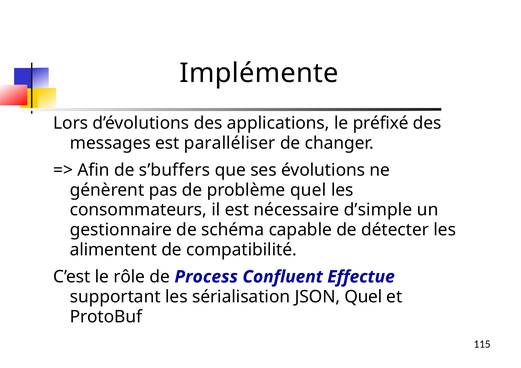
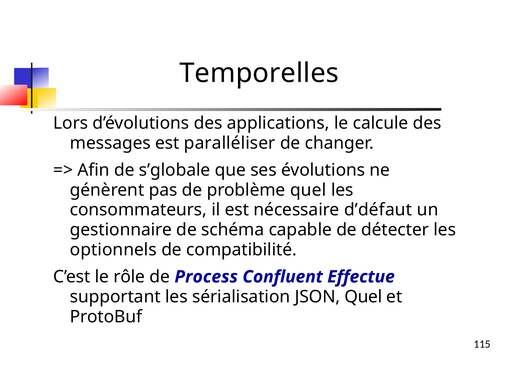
Implémente: Implémente -> Temporelles
préfixé: préfixé -> calcule
s’buffers: s’buffers -> s’globale
d’simple: d’simple -> d’défaut
alimentent: alimentent -> optionnels
